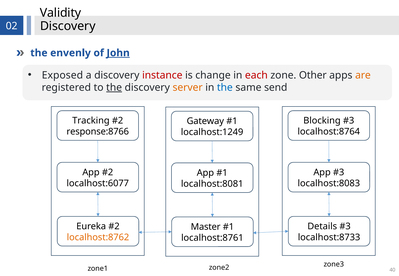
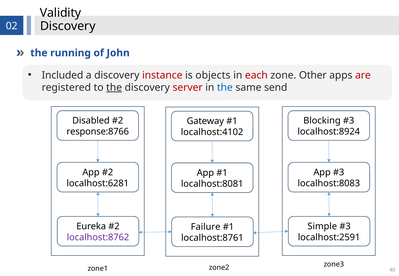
envenly: envenly -> running
John underline: present -> none
Exposed: Exposed -> Included
change: change -> objects
are colour: orange -> red
server colour: orange -> red
Tracking: Tracking -> Disabled
localhost:8764: localhost:8764 -> localhost:8924
localhost:1249: localhost:1249 -> localhost:4102
localhost:6077: localhost:6077 -> localhost:6281
Details: Details -> Simple
Master: Master -> Failure
localhost:8762 colour: orange -> purple
localhost:8733: localhost:8733 -> localhost:2591
